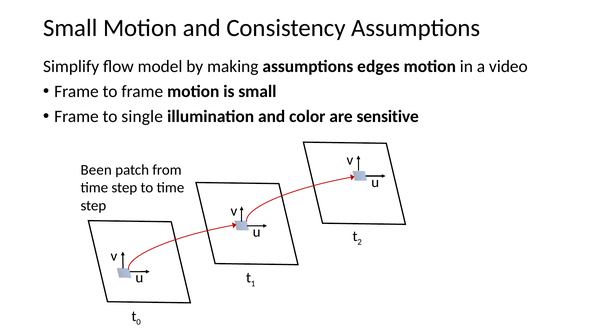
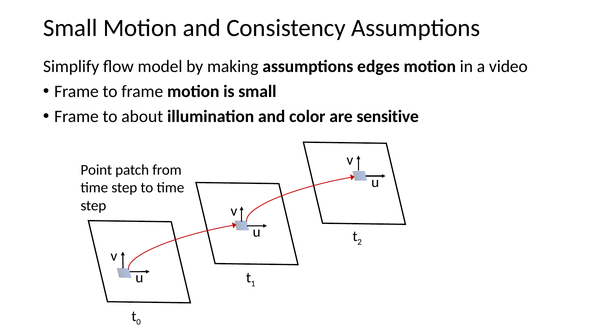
single: single -> about
Been: Been -> Point
